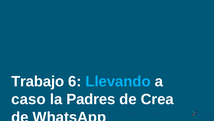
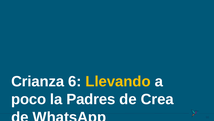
Trabajo: Trabajo -> Crianza
Llevando colour: light blue -> yellow
caso: caso -> poco
